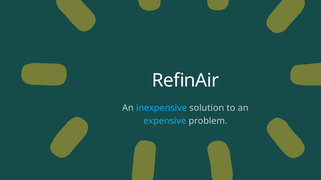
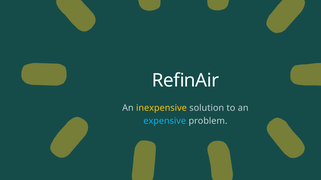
inexpensive colour: light blue -> yellow
